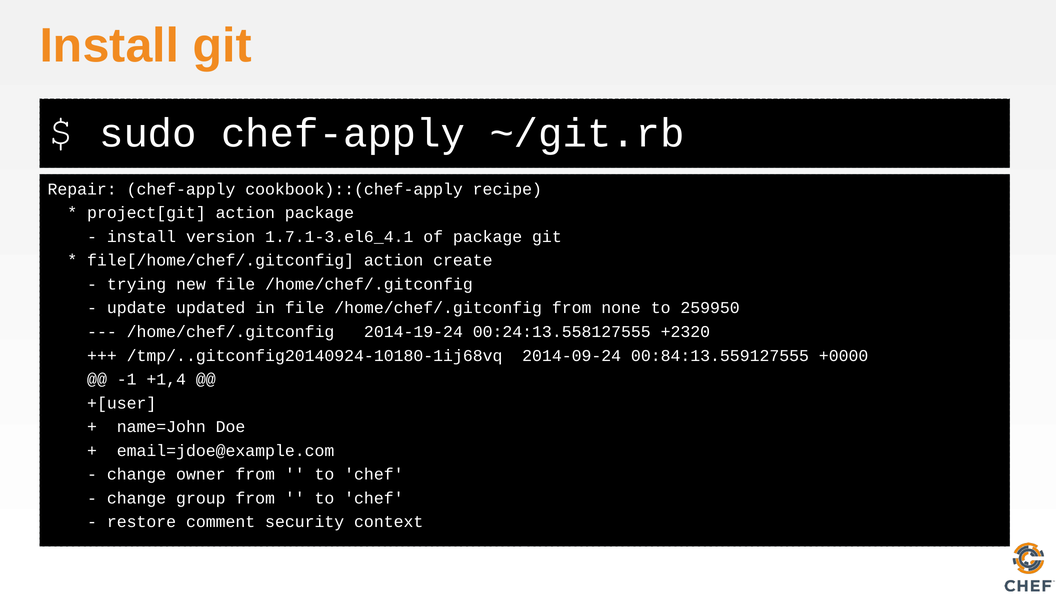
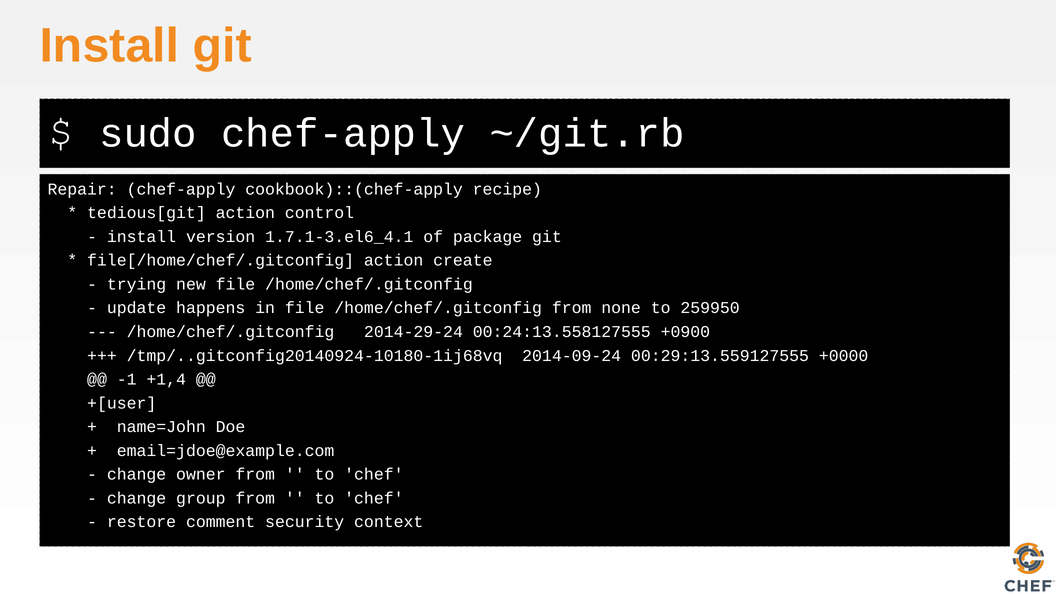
project[git: project[git -> tedious[git
action package: package -> control
updated: updated -> happens
2014-19-24: 2014-19-24 -> 2014-29-24
+2320: +2320 -> +0900
00:84:13.559127555: 00:84:13.559127555 -> 00:29:13.559127555
